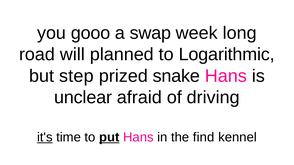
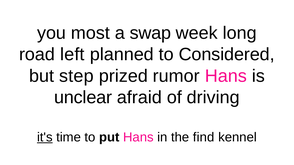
gooo: gooo -> most
will: will -> left
Logarithmic: Logarithmic -> Considered
snake: snake -> rumor
put underline: present -> none
